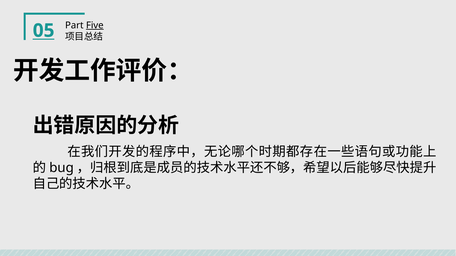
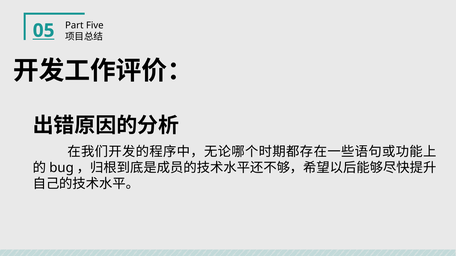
Five underline: present -> none
